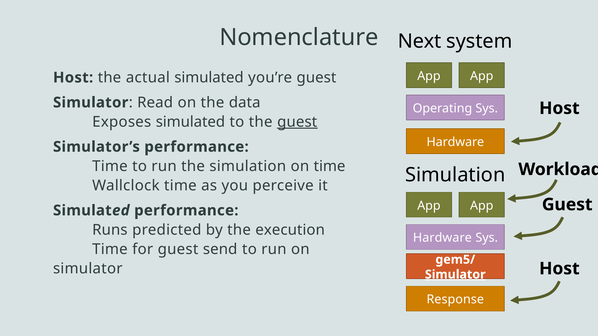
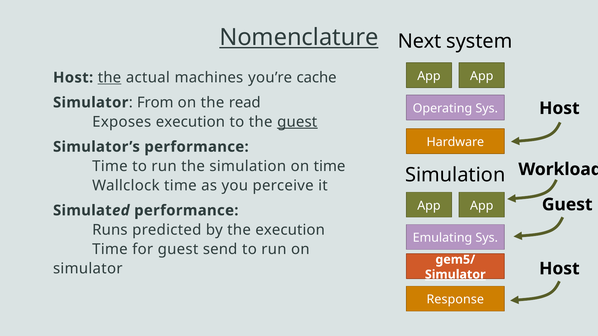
Nomenclature underline: none -> present
the at (109, 78) underline: none -> present
actual simulated: simulated -> machines
you’re guest: guest -> cache
Read: Read -> From
data: data -> read
Exposes simulated: simulated -> execution
Hardware at (442, 238): Hardware -> Emulating
